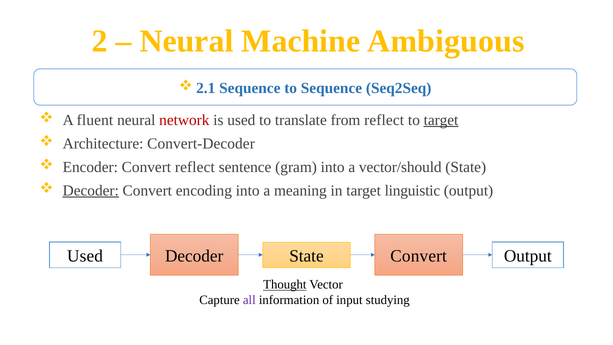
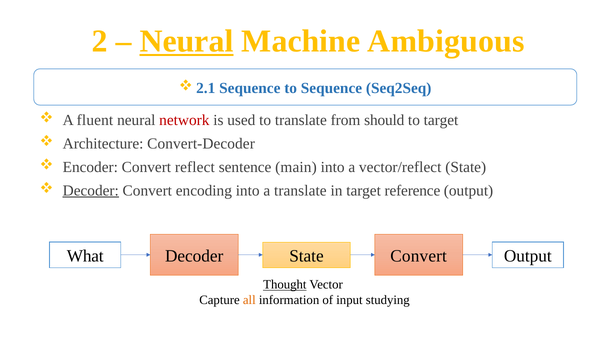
Neural at (186, 41) underline: none -> present
from reflect: reflect -> should
target at (441, 120) underline: present -> none
gram: gram -> main
vector/should: vector/should -> vector/reflect
a meaning: meaning -> translate
linguistic: linguistic -> reference
Used at (85, 256): Used -> What
all colour: purple -> orange
